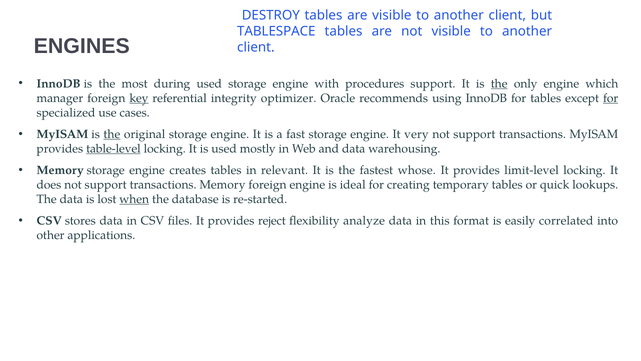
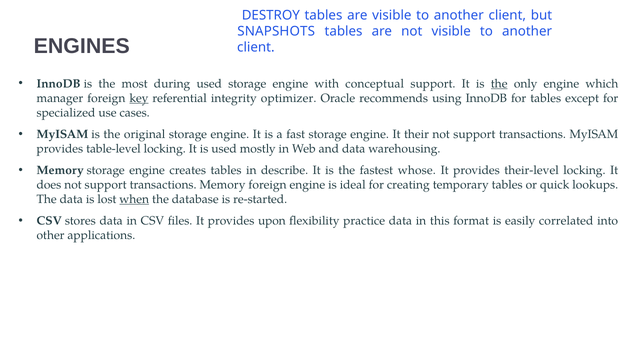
TABLESPACE: TABLESPACE -> SNAPSHOTS
procedures: procedures -> conceptual
for at (611, 98) underline: present -> none
the at (112, 134) underline: present -> none
very: very -> their
table-level underline: present -> none
relevant: relevant -> describe
limit-level: limit-level -> their-level
reject: reject -> upon
analyze: analyze -> practice
